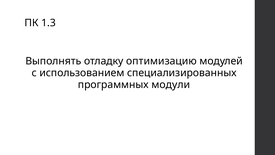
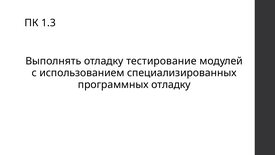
оптимизацию: оптимизацию -> тестирование
программных модули: модули -> отладку
